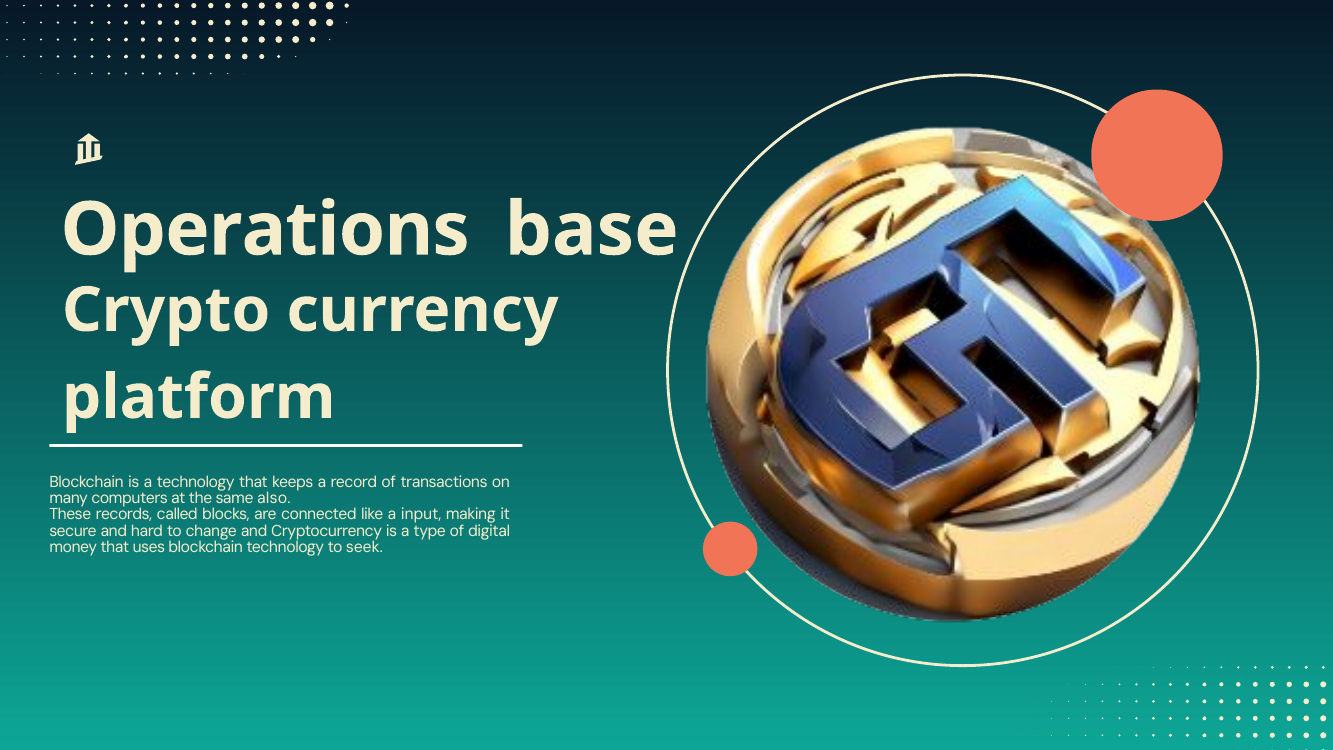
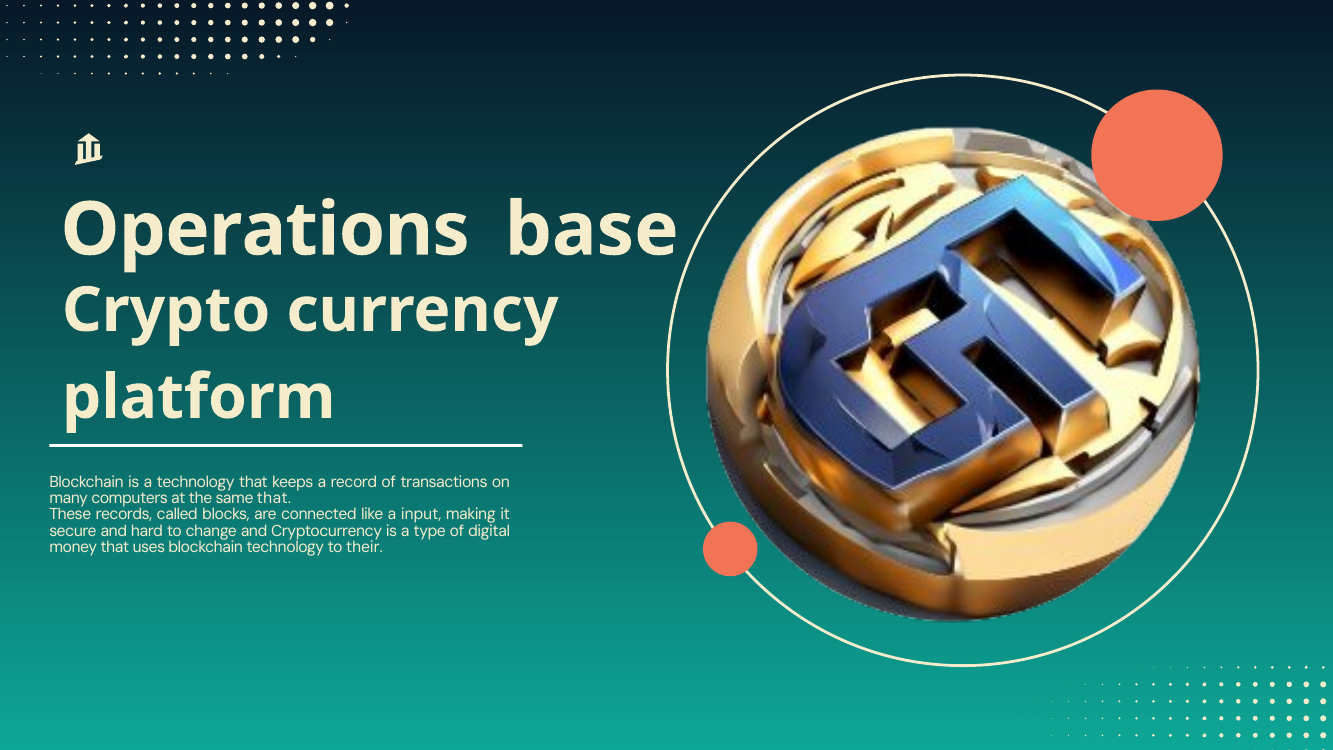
same also: also -> that
seek: seek -> their
